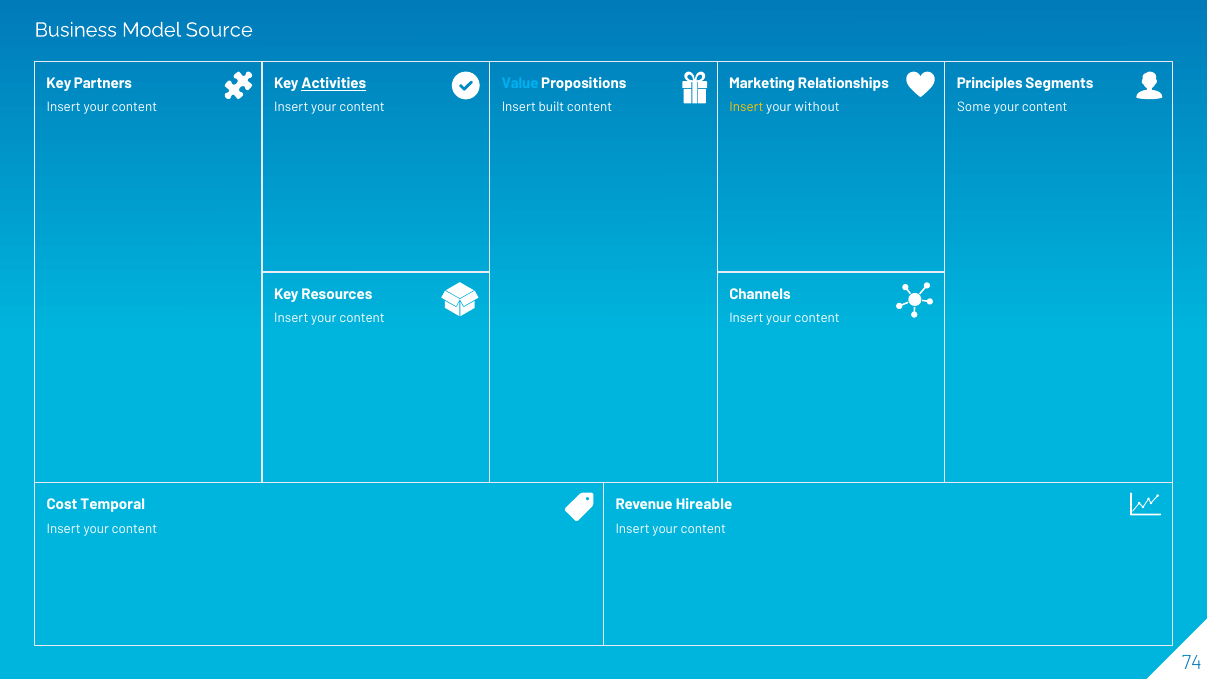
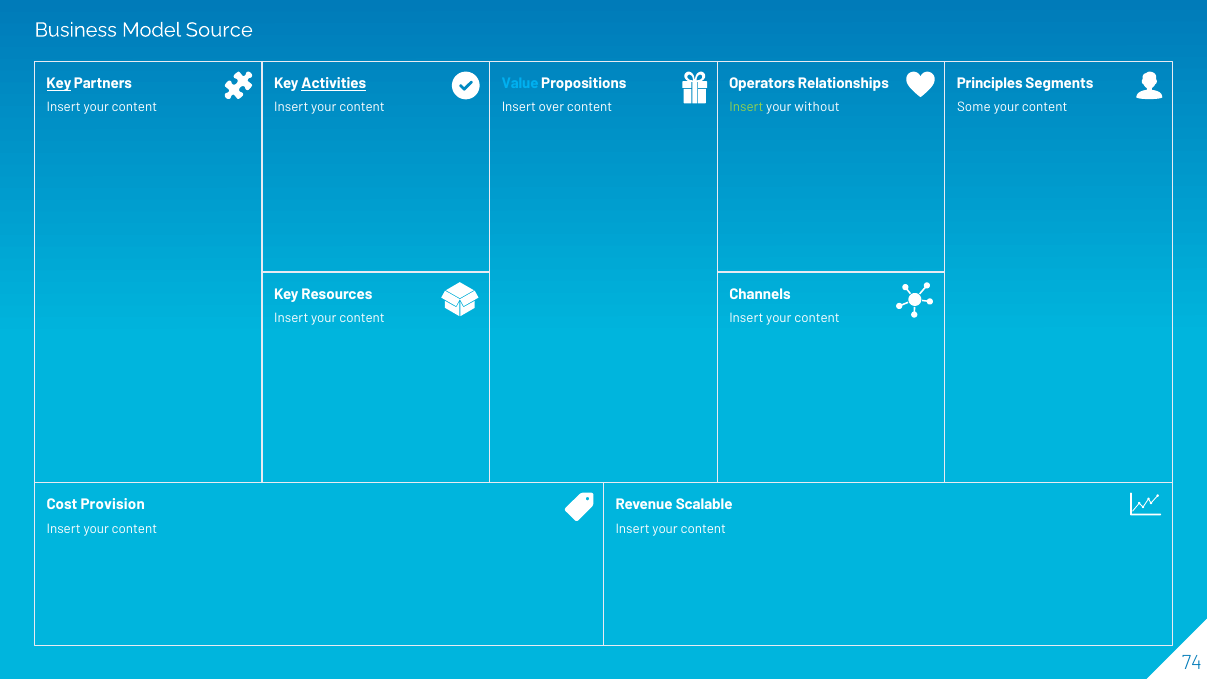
Key at (59, 84) underline: none -> present
Marketing: Marketing -> Operators
built: built -> over
Insert at (746, 108) colour: yellow -> light green
Temporal: Temporal -> Provision
Hireable: Hireable -> Scalable
